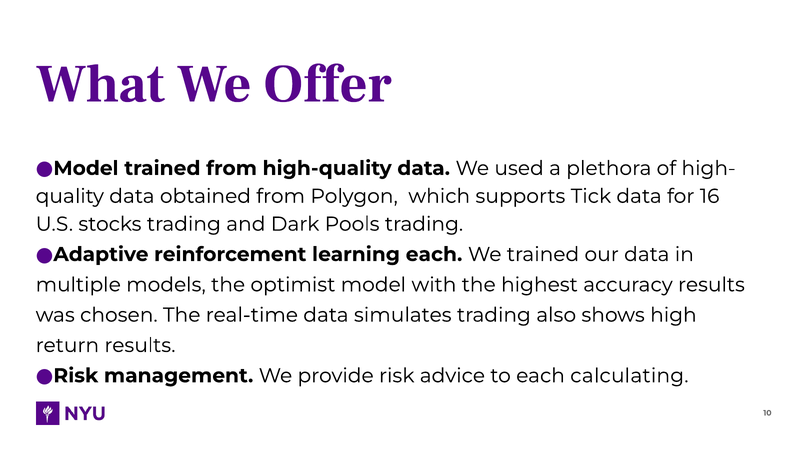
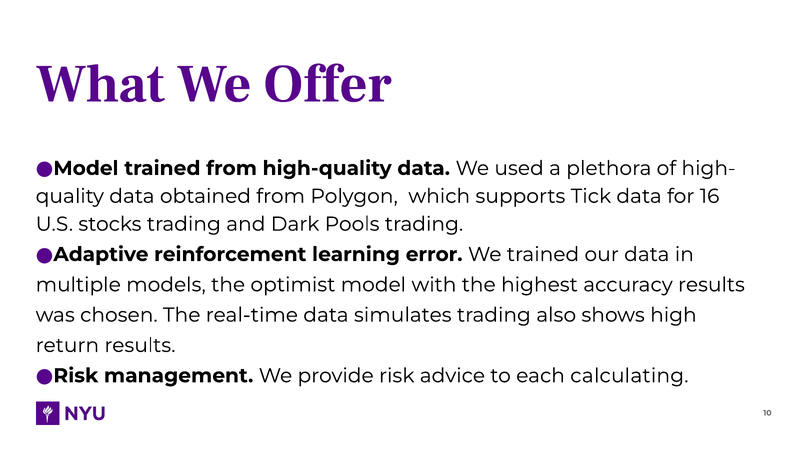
learning each: each -> error
